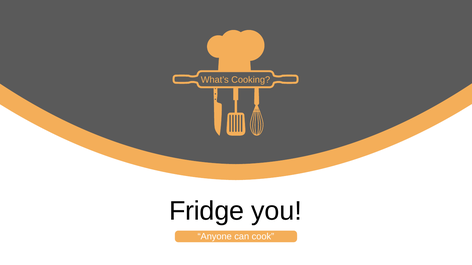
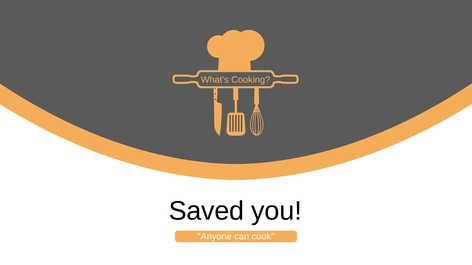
Fridge: Fridge -> Saved
